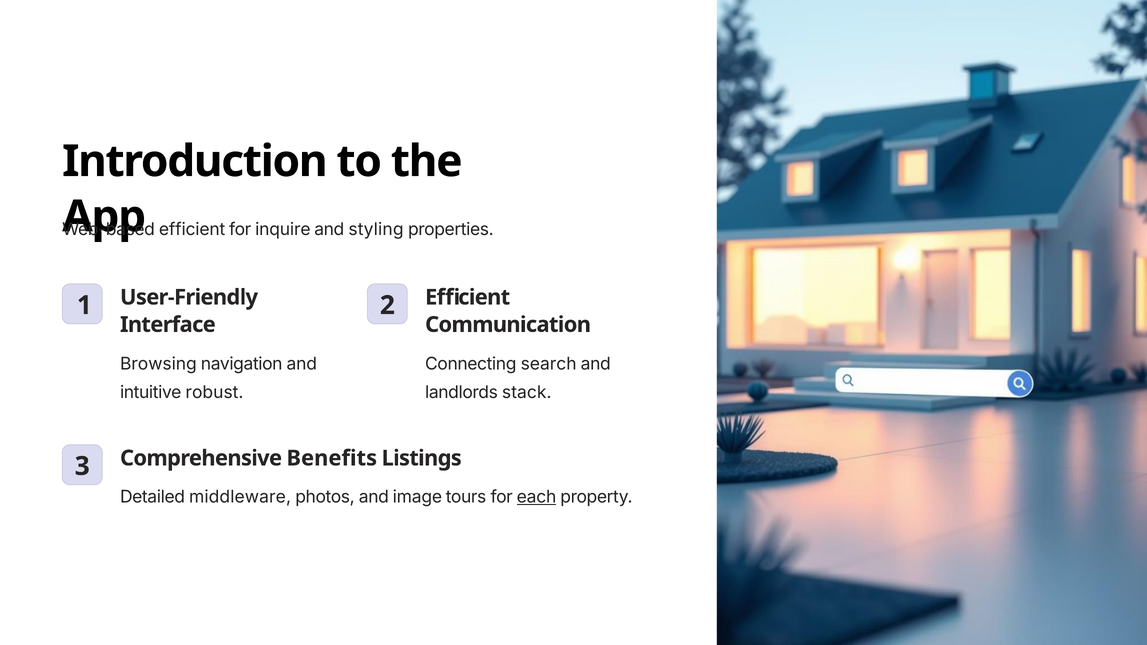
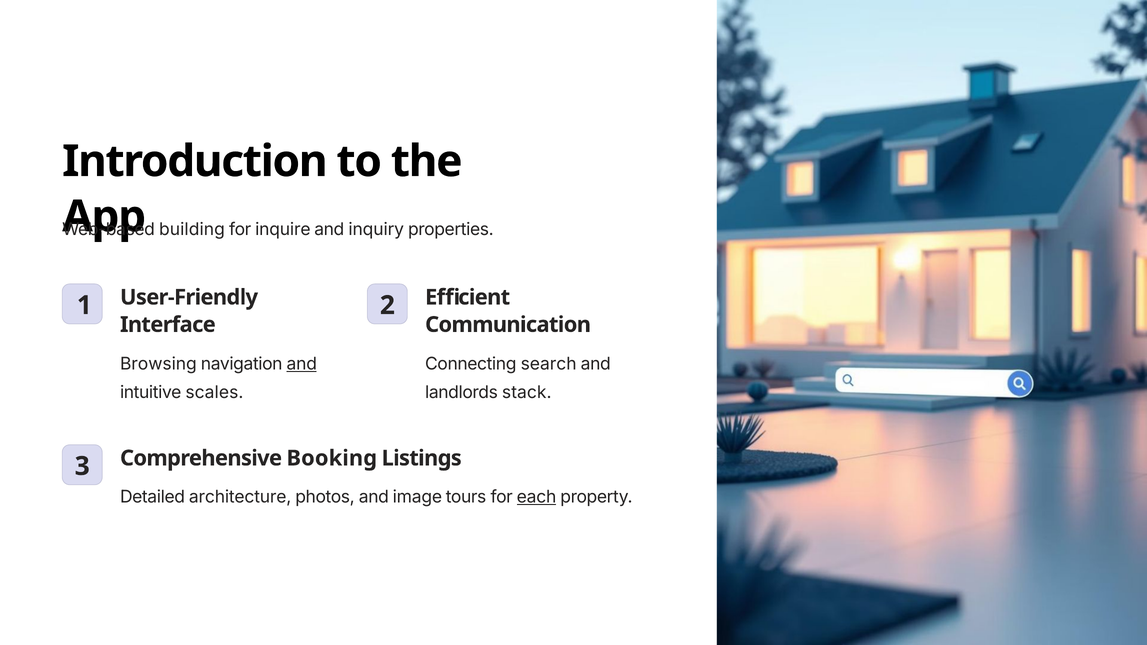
efficient at (192, 229): efficient -> building
styling: styling -> inquiry
and at (302, 364) underline: none -> present
robust: robust -> scales
Benefits: Benefits -> Booking
middleware: middleware -> architecture
